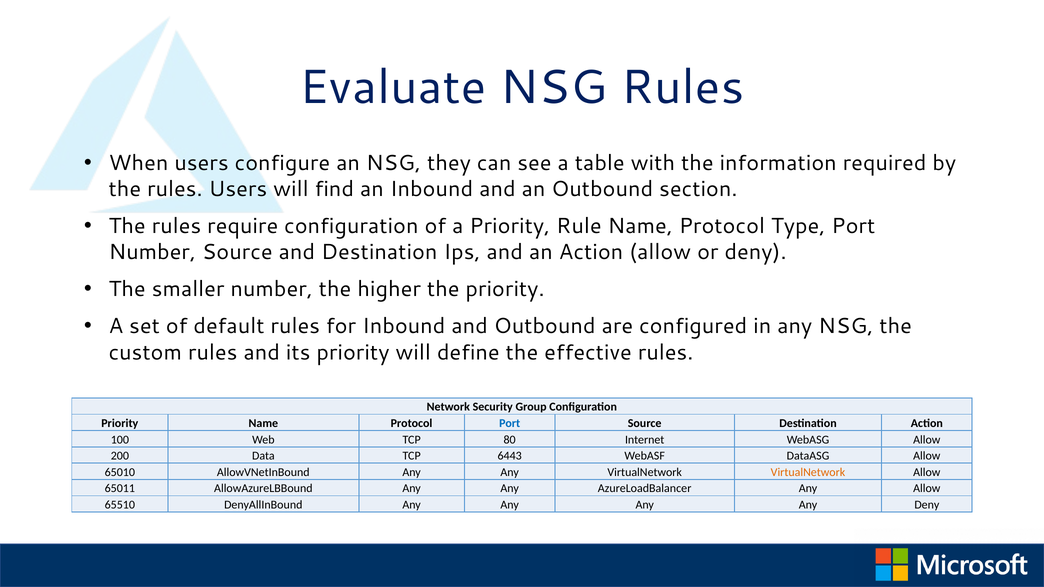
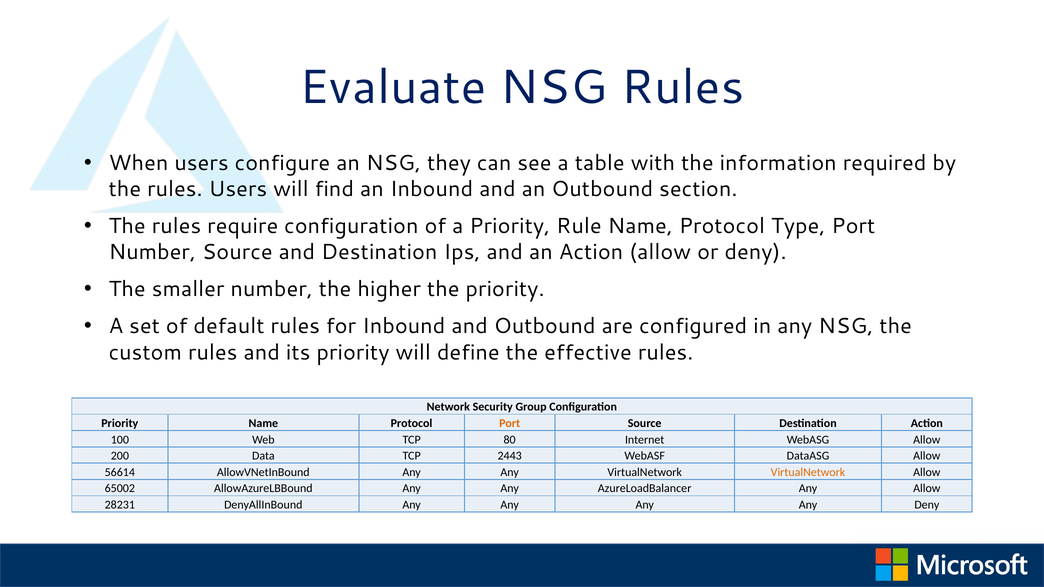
Port at (510, 423) colour: blue -> orange
6443: 6443 -> 2443
65010: 65010 -> 56614
65011: 65011 -> 65002
65510: 65510 -> 28231
